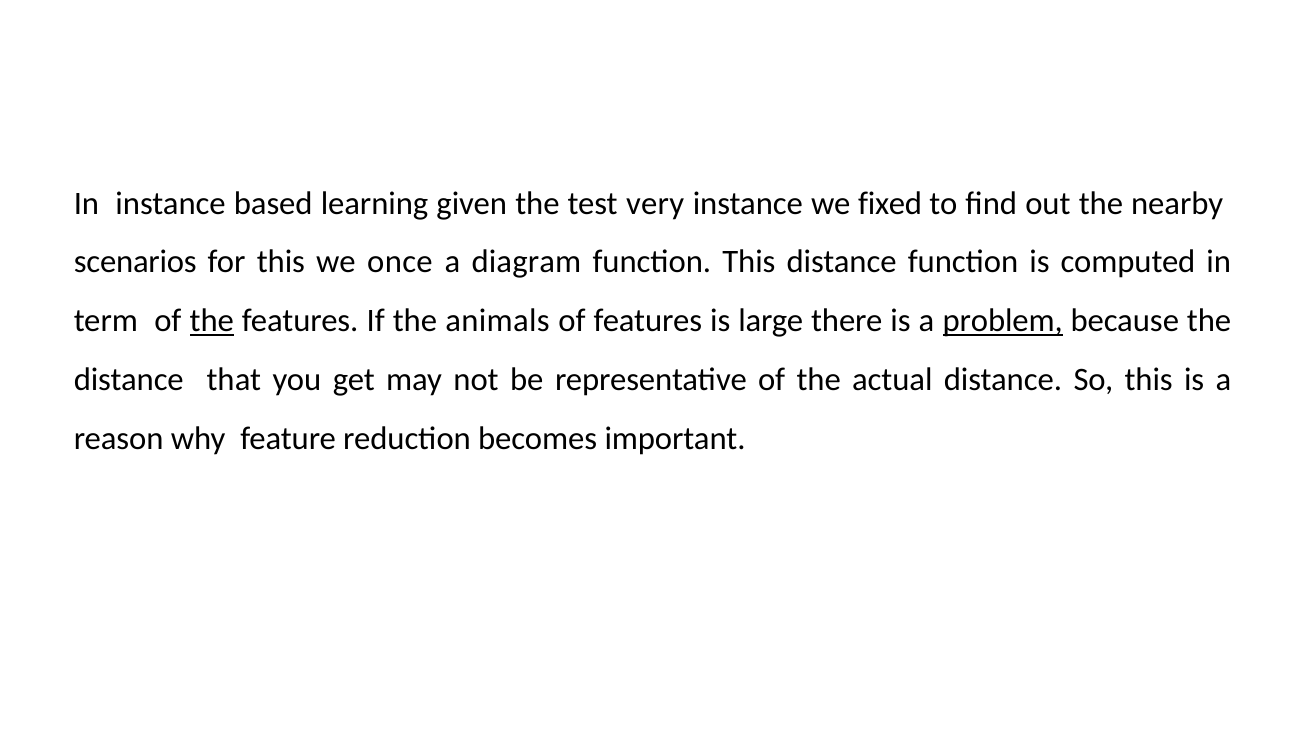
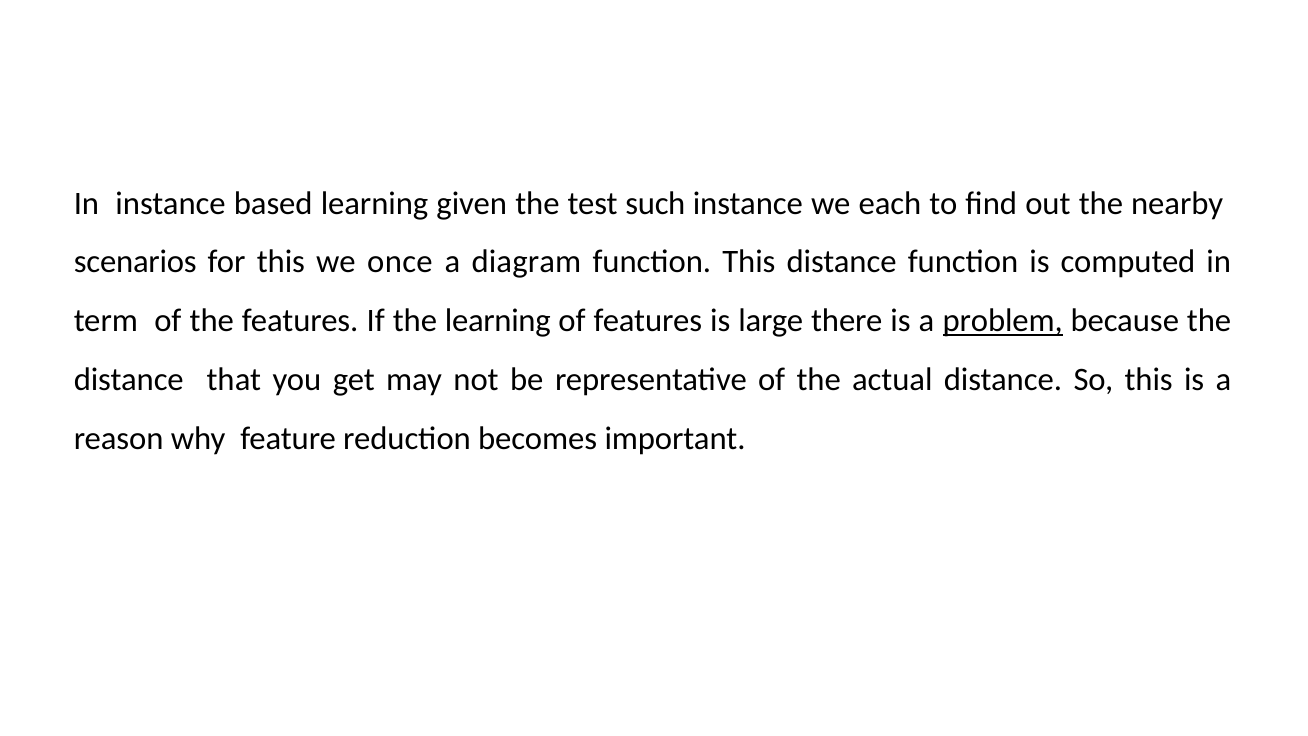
very: very -> such
fixed: fixed -> each
the at (212, 321) underline: present -> none
the animals: animals -> learning
